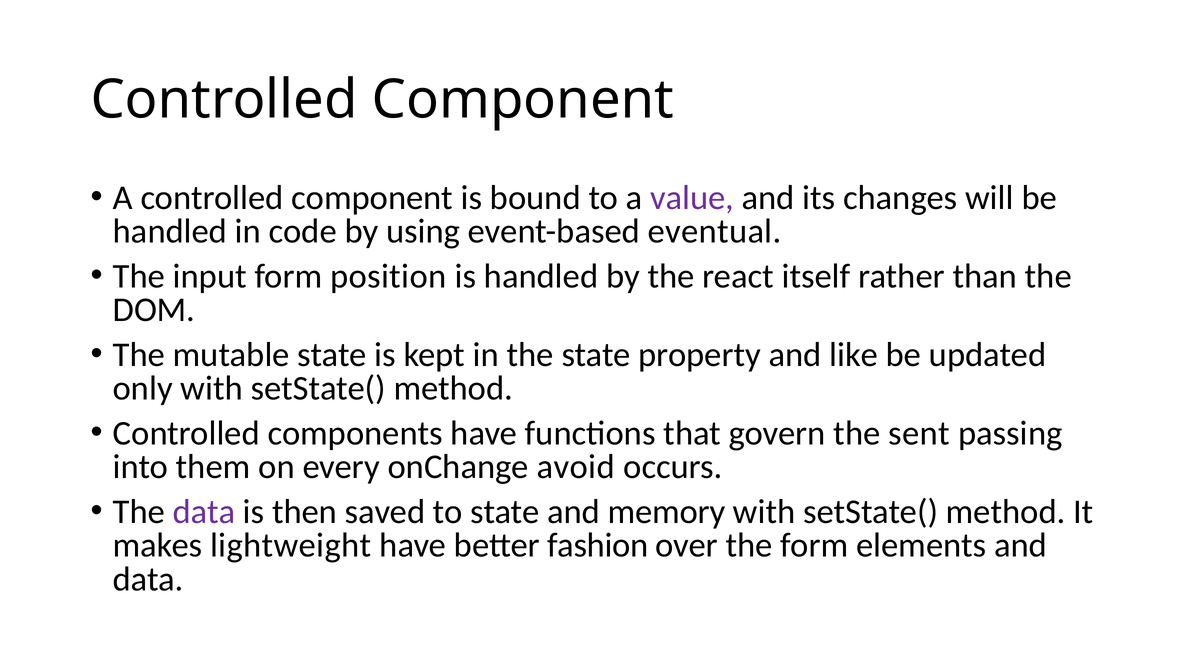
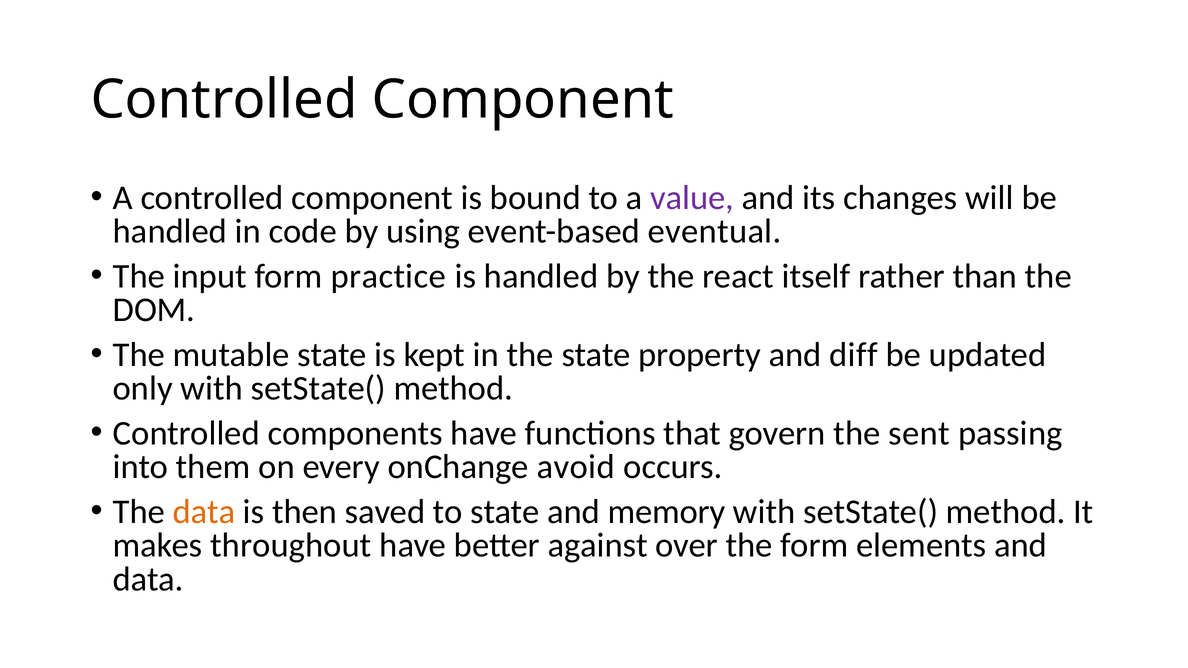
position: position -> practice
like: like -> diff
data at (204, 512) colour: purple -> orange
lightweight: lightweight -> throughout
fashion: fashion -> against
